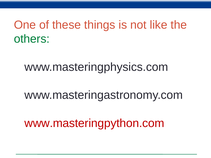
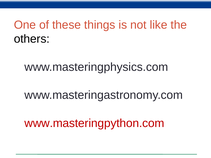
others colour: green -> black
